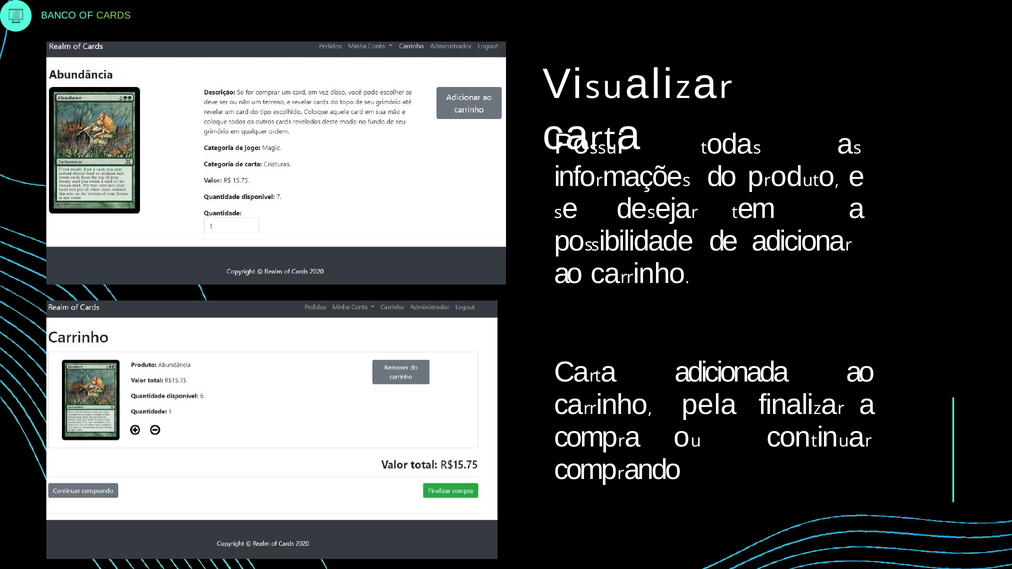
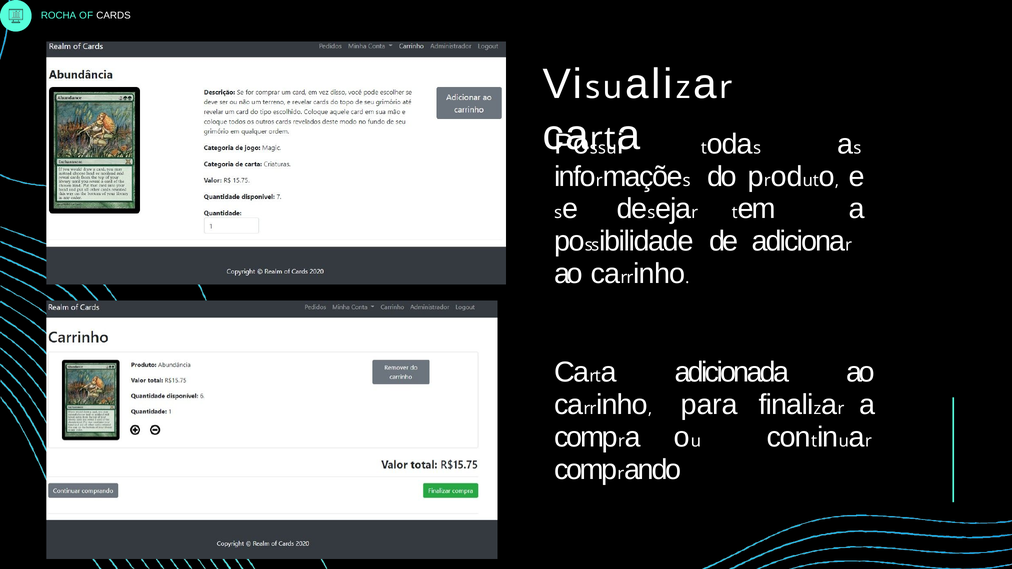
BANCO: BANCO -> ROCHA
CARDS colour: light green -> white
pela: pela -> para
